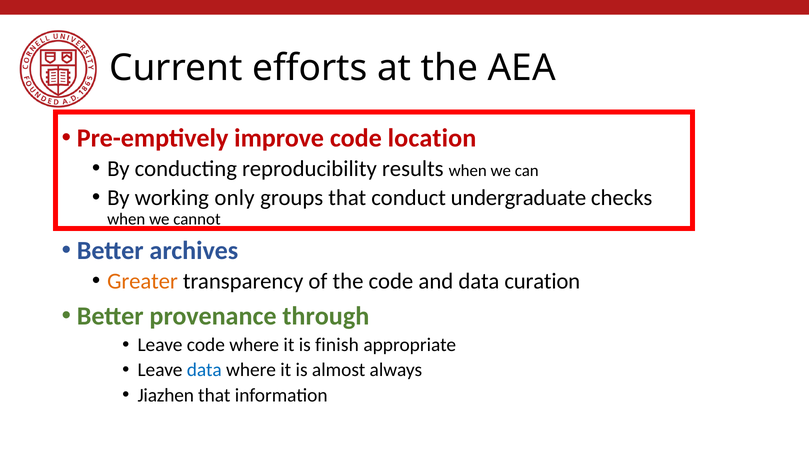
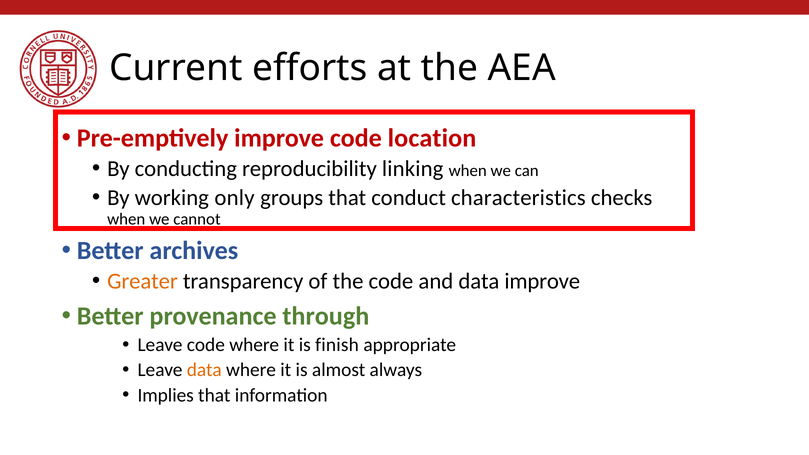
results: results -> linking
undergraduate: undergraduate -> characteristics
data curation: curation -> improve
data at (204, 370) colour: blue -> orange
Jiazhen: Jiazhen -> Implies
